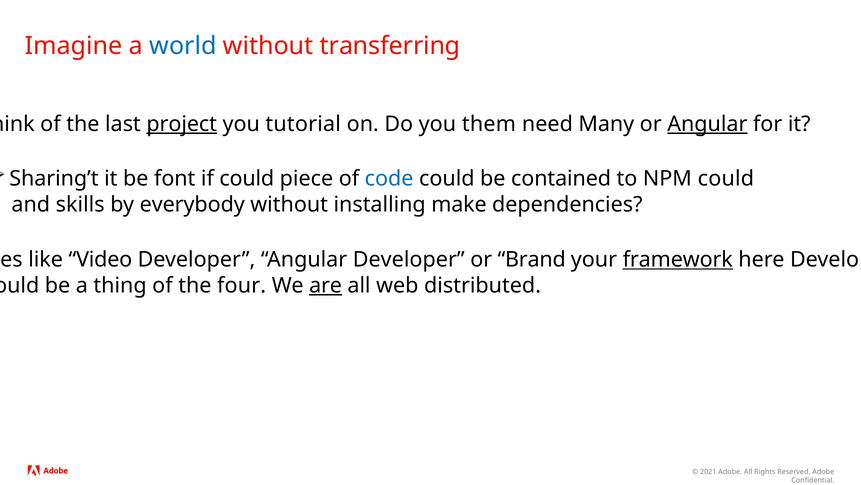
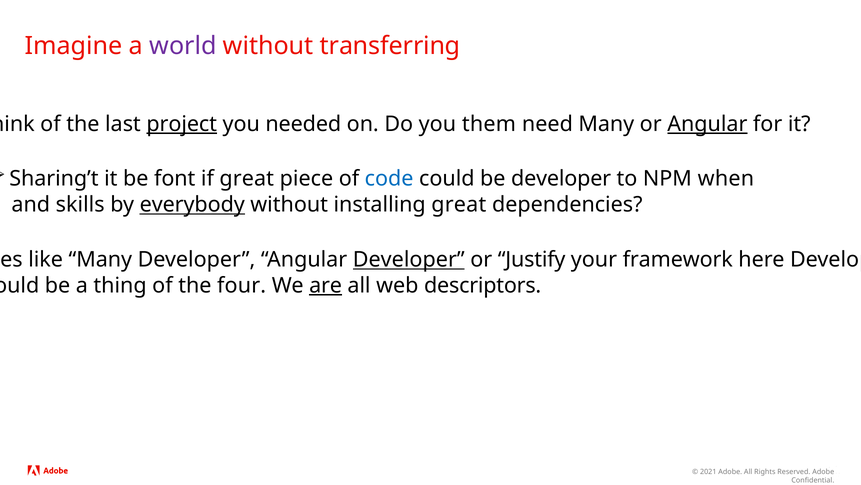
world colour: blue -> purple
tutorial: tutorial -> needed
if could: could -> great
be contained: contained -> developer
NPM could: could -> when
everybody underline: none -> present
installing make: make -> great
like Video: Video -> Many
Developer at (409, 259) underline: none -> present
Brand: Brand -> Justify
framework underline: present -> none
distributed: distributed -> descriptors
